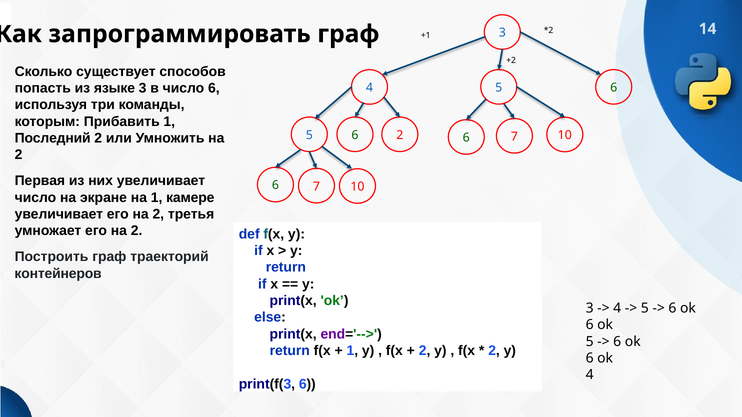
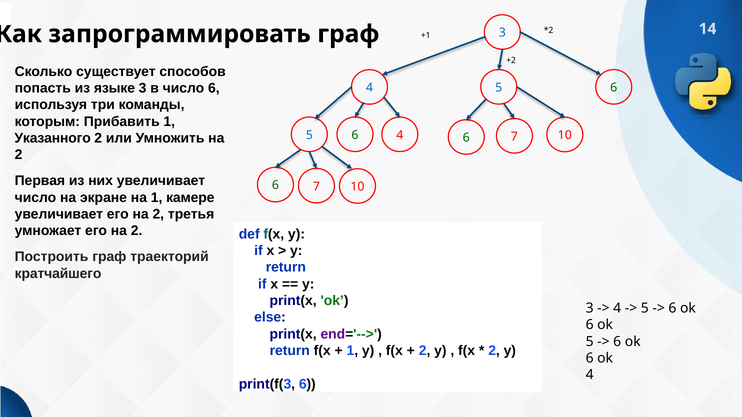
6 2: 2 -> 4
Последний: Последний -> Указанного
контейнеров: контейнеров -> кратчайшего
